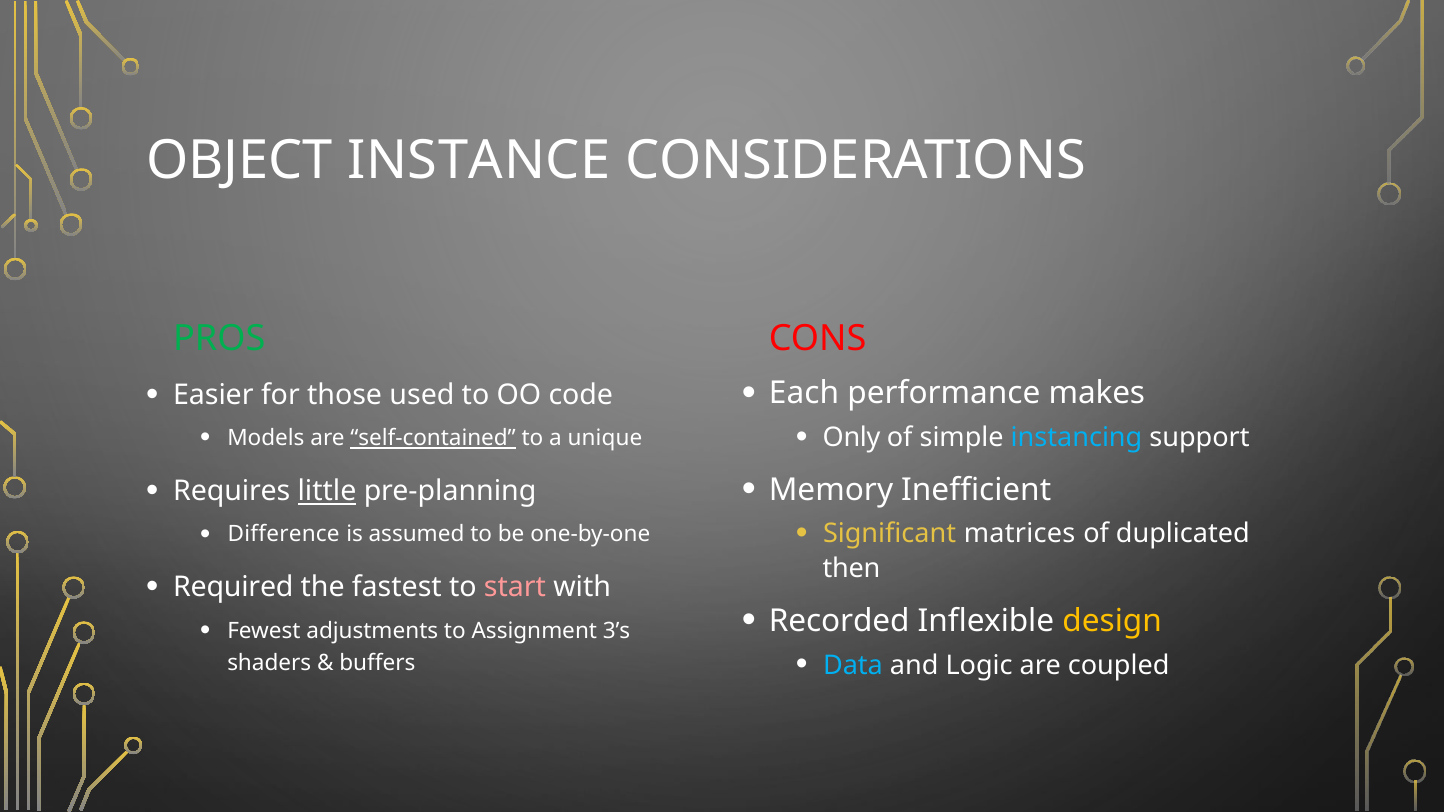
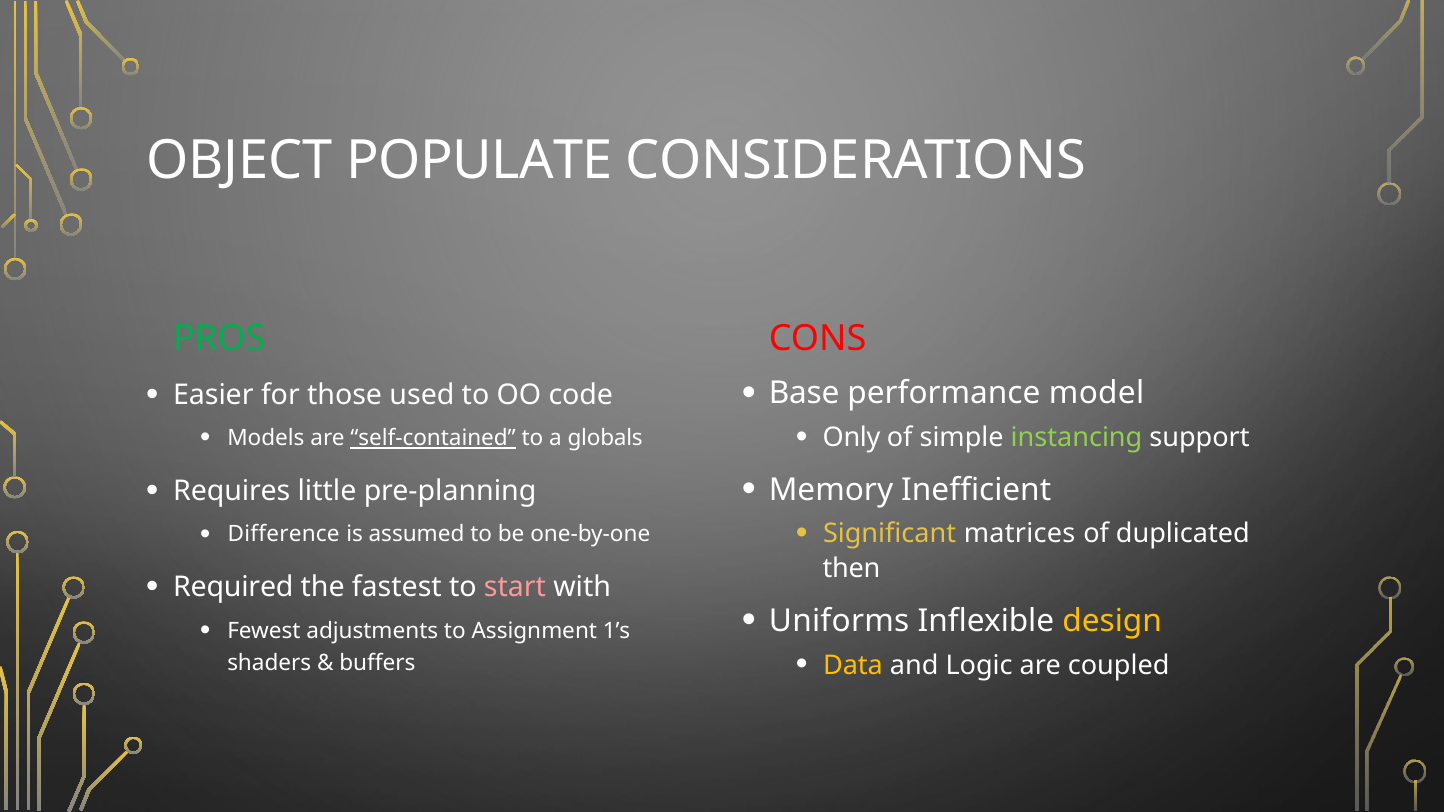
INSTANCE: INSTANCE -> POPULATE
Each: Each -> Base
makes: makes -> model
instancing colour: light blue -> light green
unique: unique -> globals
little underline: present -> none
Recorded: Recorded -> Uniforms
3’s: 3’s -> 1’s
Data colour: light blue -> yellow
